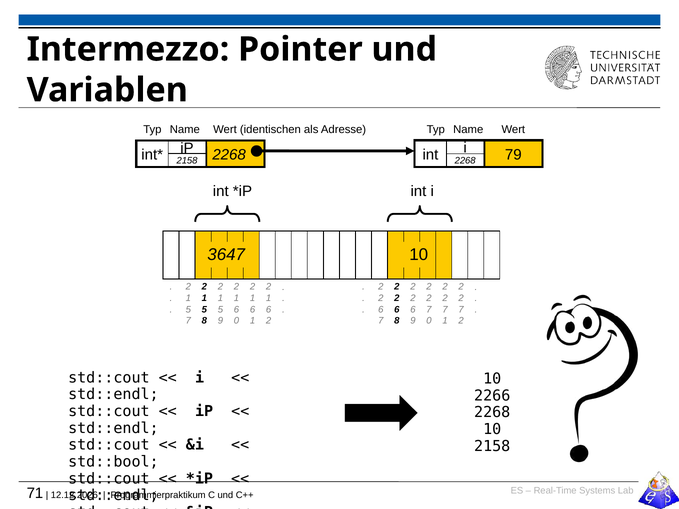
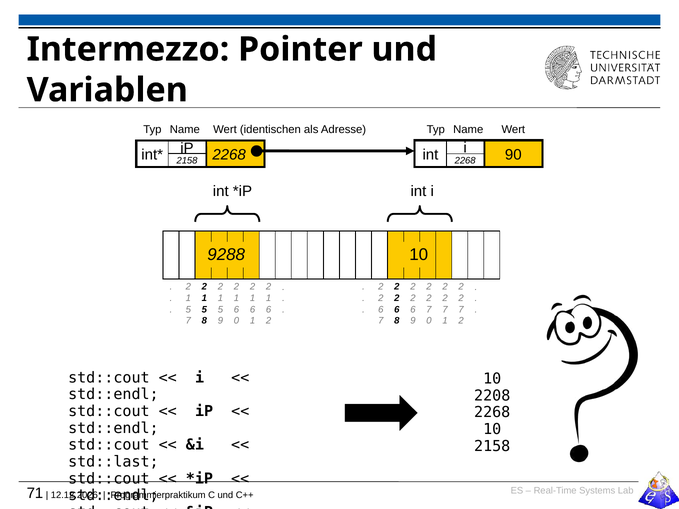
79: 79 -> 90
3647: 3647 -> 9288
2266: 2266 -> 2208
std::bool: std::bool -> std::last
